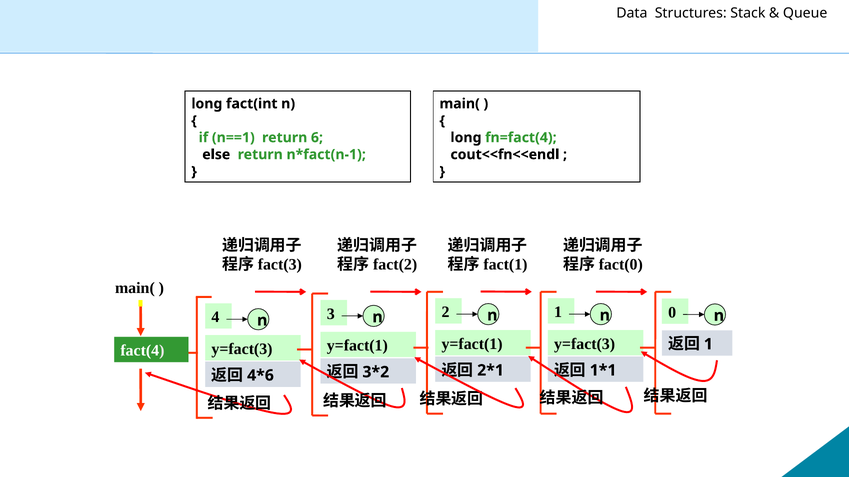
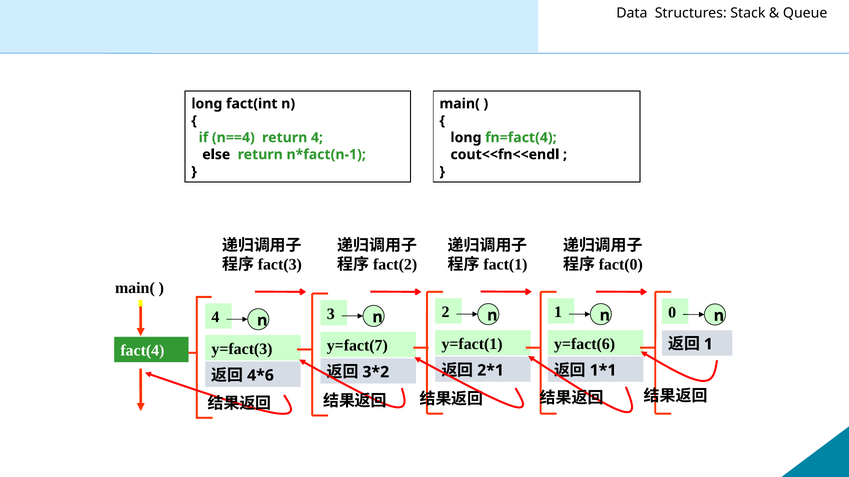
n==1: n==1 -> n==4
return 6: 6 -> 4
y=fact(3 at (585, 344): y=fact(3 -> y=fact(6
y=fact(1 at (357, 346): y=fact(1 -> y=fact(7
